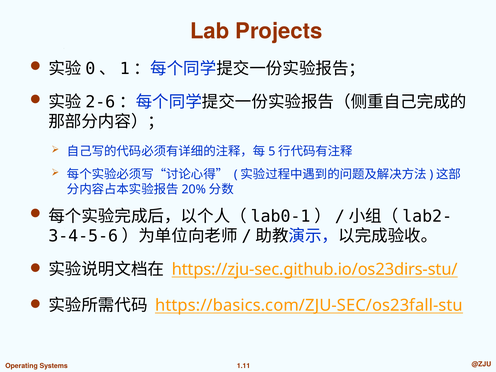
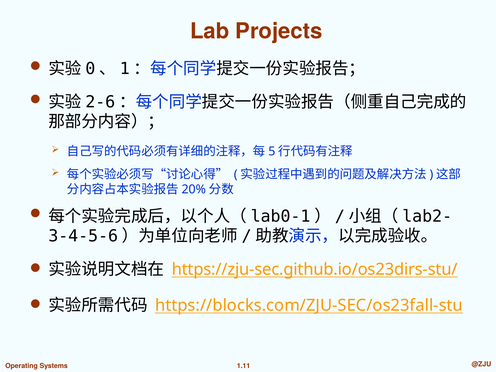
https://basics.com/ZJU-SEC/os23fall-stu: https://basics.com/ZJU-SEC/os23fall-stu -> https://blocks.com/ZJU-SEC/os23fall-stu
